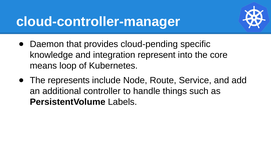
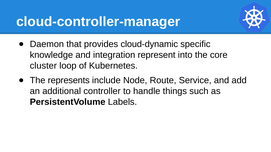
cloud-pending: cloud-pending -> cloud-dynamic
means: means -> cluster
